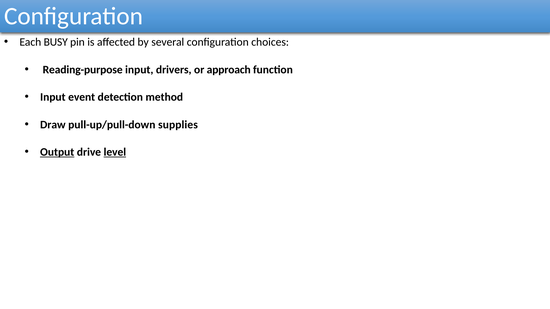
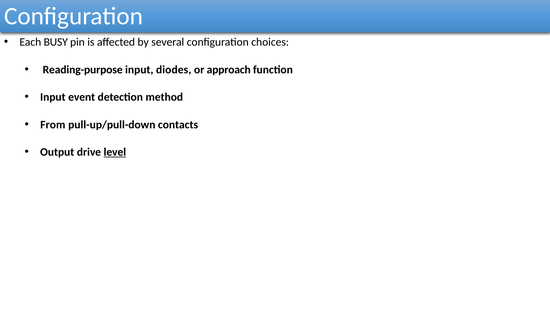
drivers: drivers -> diodes
Draw: Draw -> From
supplies: supplies -> contacts
Output underline: present -> none
